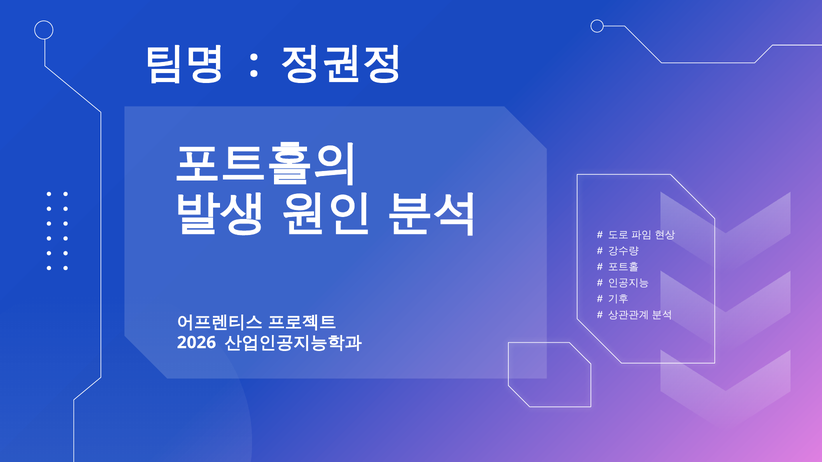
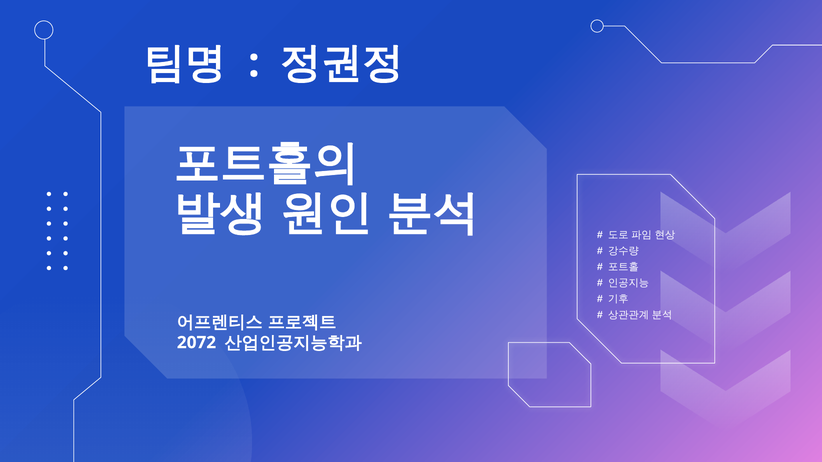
2026: 2026 -> 2072
